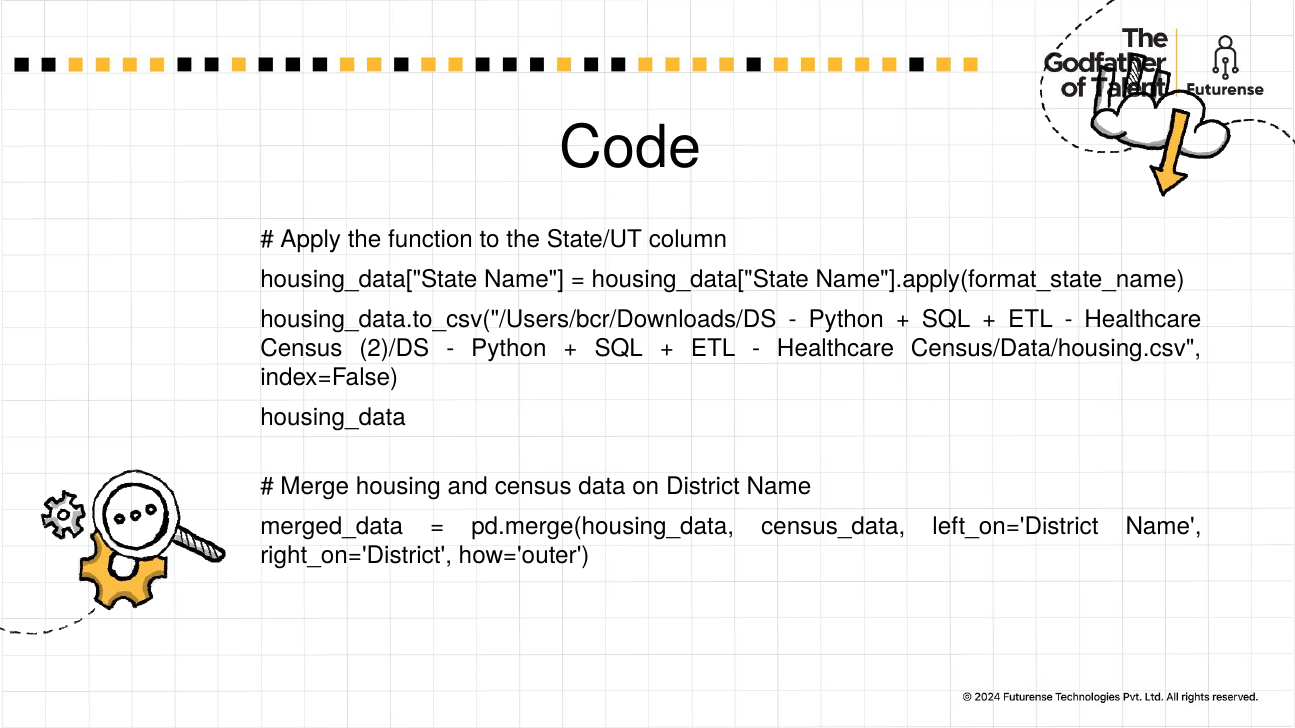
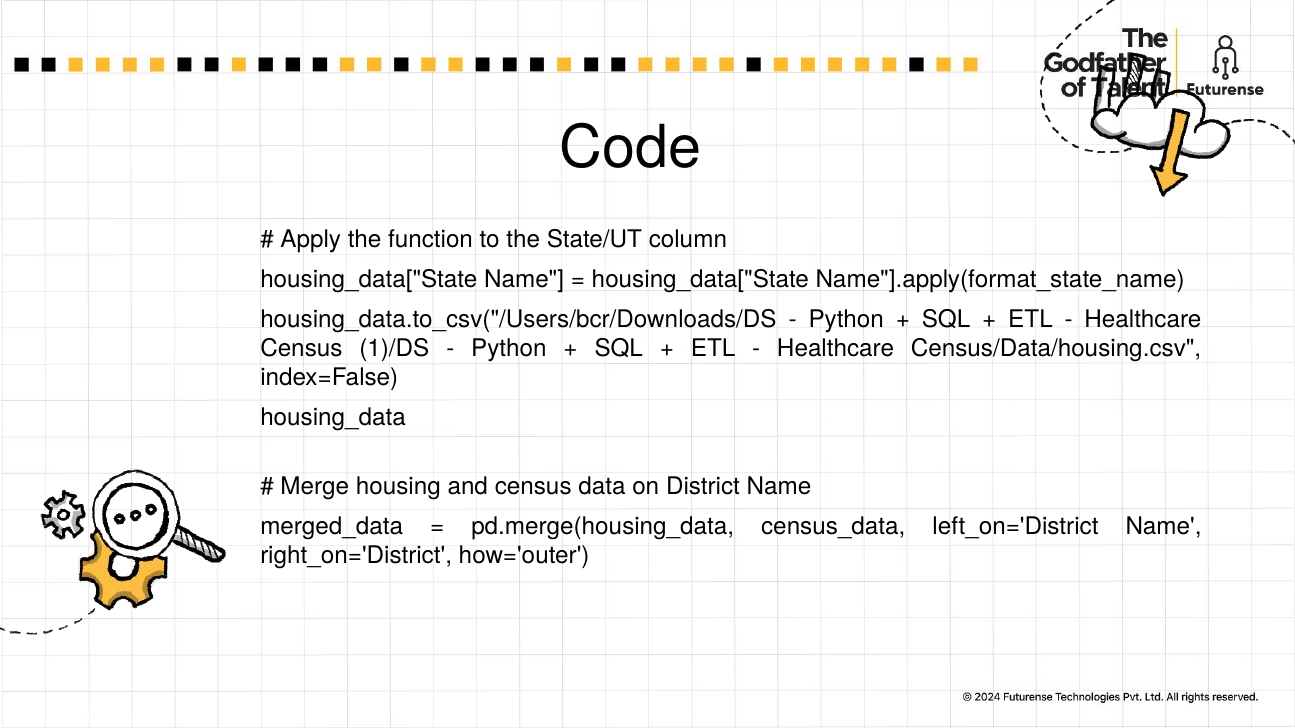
2)/DS: 2)/DS -> 1)/DS
